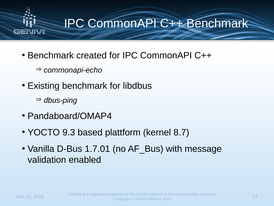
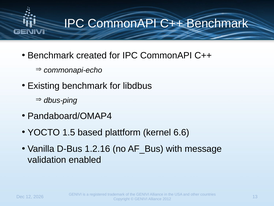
9.3: 9.3 -> 1.5
8.7: 8.7 -> 6.6
1.7.01: 1.7.01 -> 1.2.16
